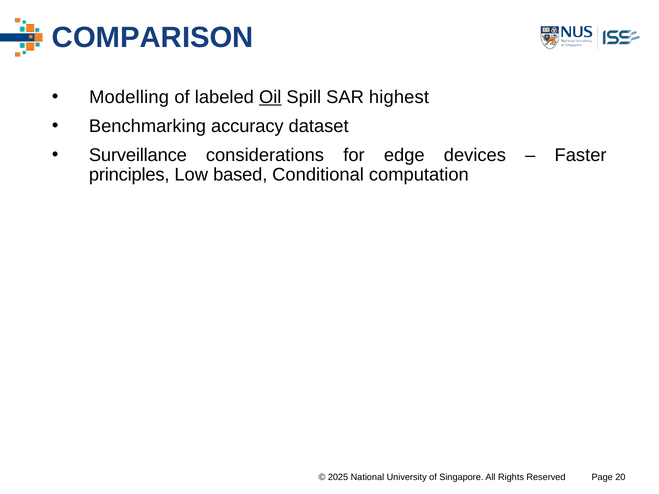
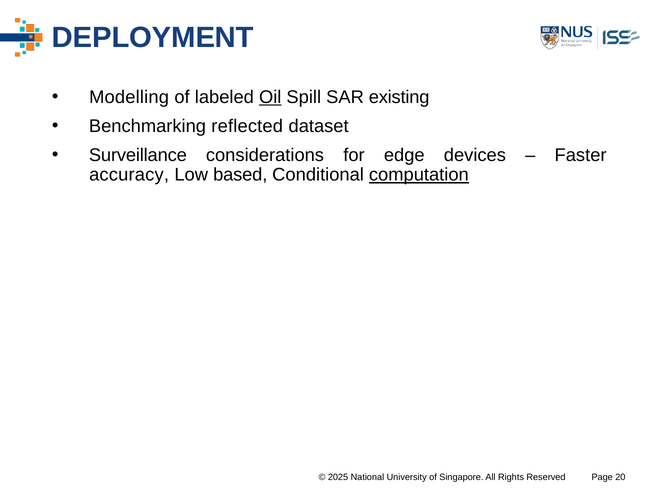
COMPARISON: COMPARISON -> DEPLOYMENT
highest: highest -> existing
accuracy: accuracy -> reflected
principles: principles -> accuracy
computation underline: none -> present
